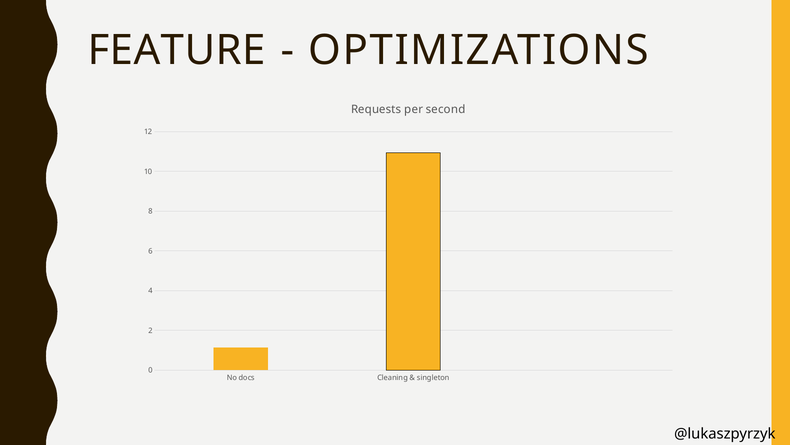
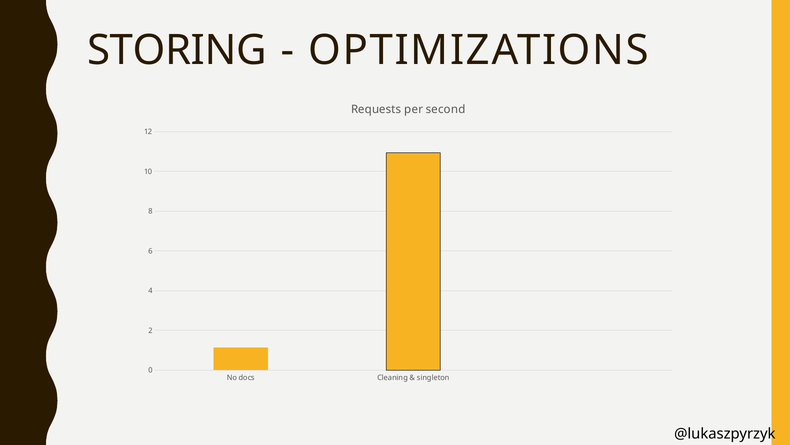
FEATURE: FEATURE -> STORING
